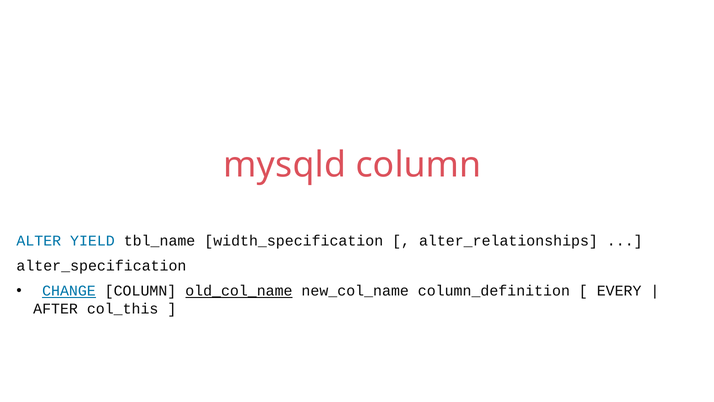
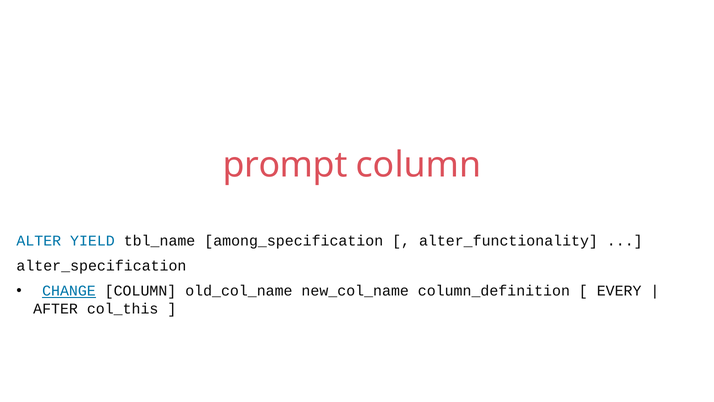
mysqld: mysqld -> prompt
width_specification: width_specification -> among_specification
alter_relationships: alter_relationships -> alter_functionality
old_col_name underline: present -> none
